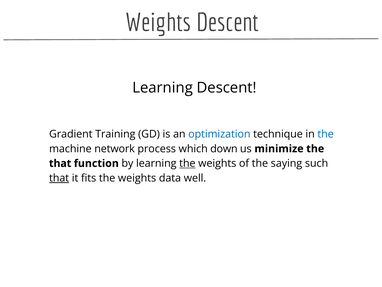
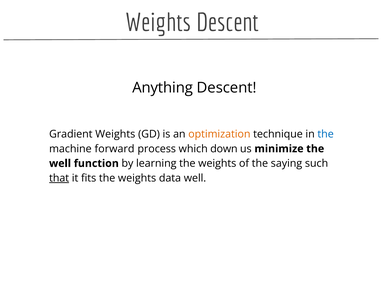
Learning at (163, 88): Learning -> Anything
Gradient Training: Training -> Weights
optimization colour: blue -> orange
network: network -> forward
that at (60, 163): that -> well
the at (187, 163) underline: present -> none
